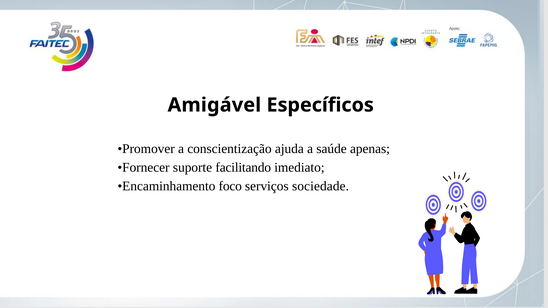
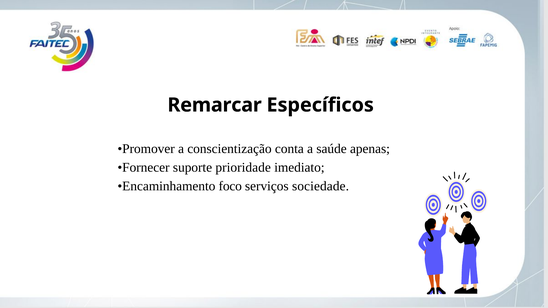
Amigável: Amigável -> Remarcar
ajuda: ajuda -> conta
facilitando: facilitando -> prioridade
